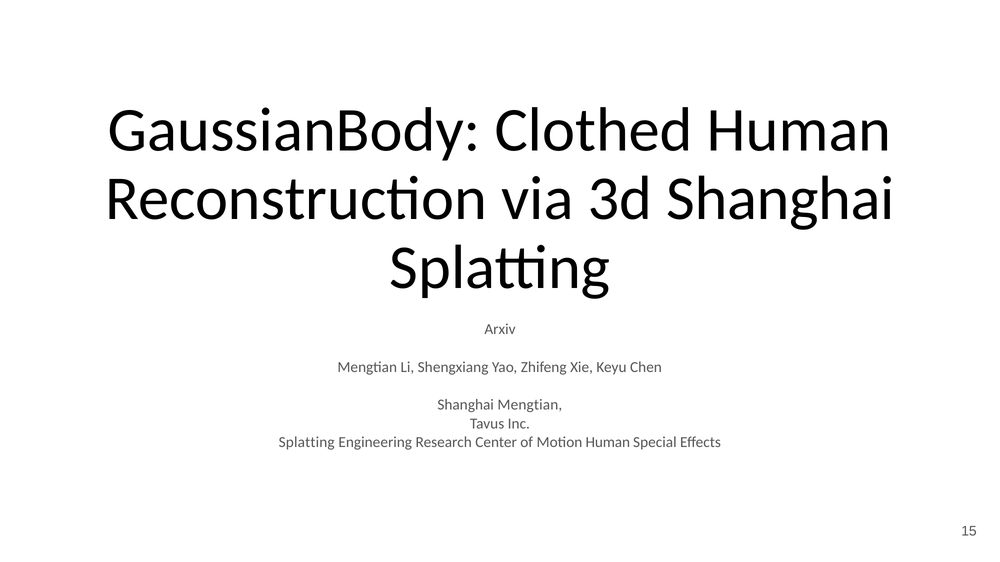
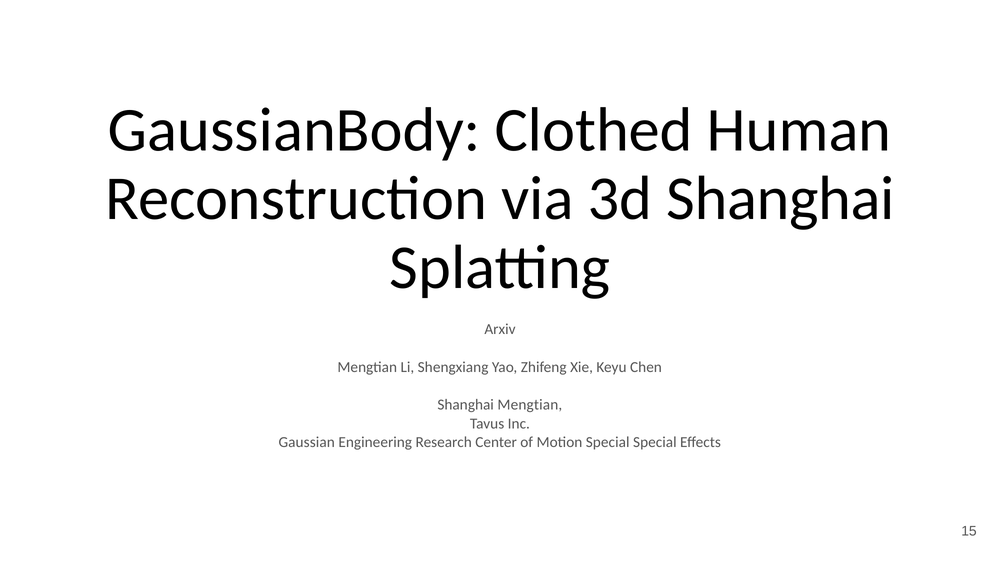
Splatting at (307, 443): Splatting -> Gaussian
Motion Human: Human -> Special
